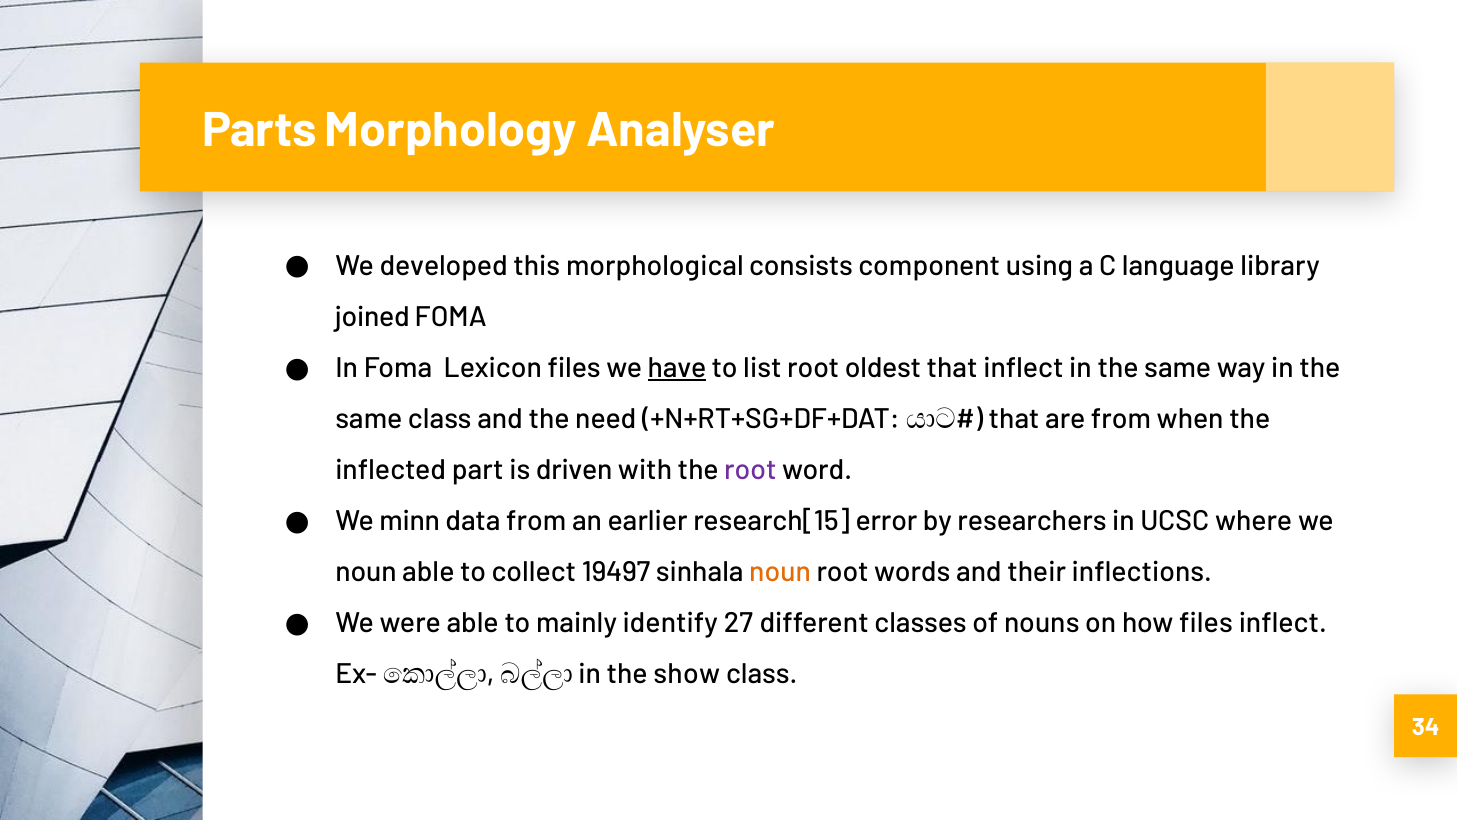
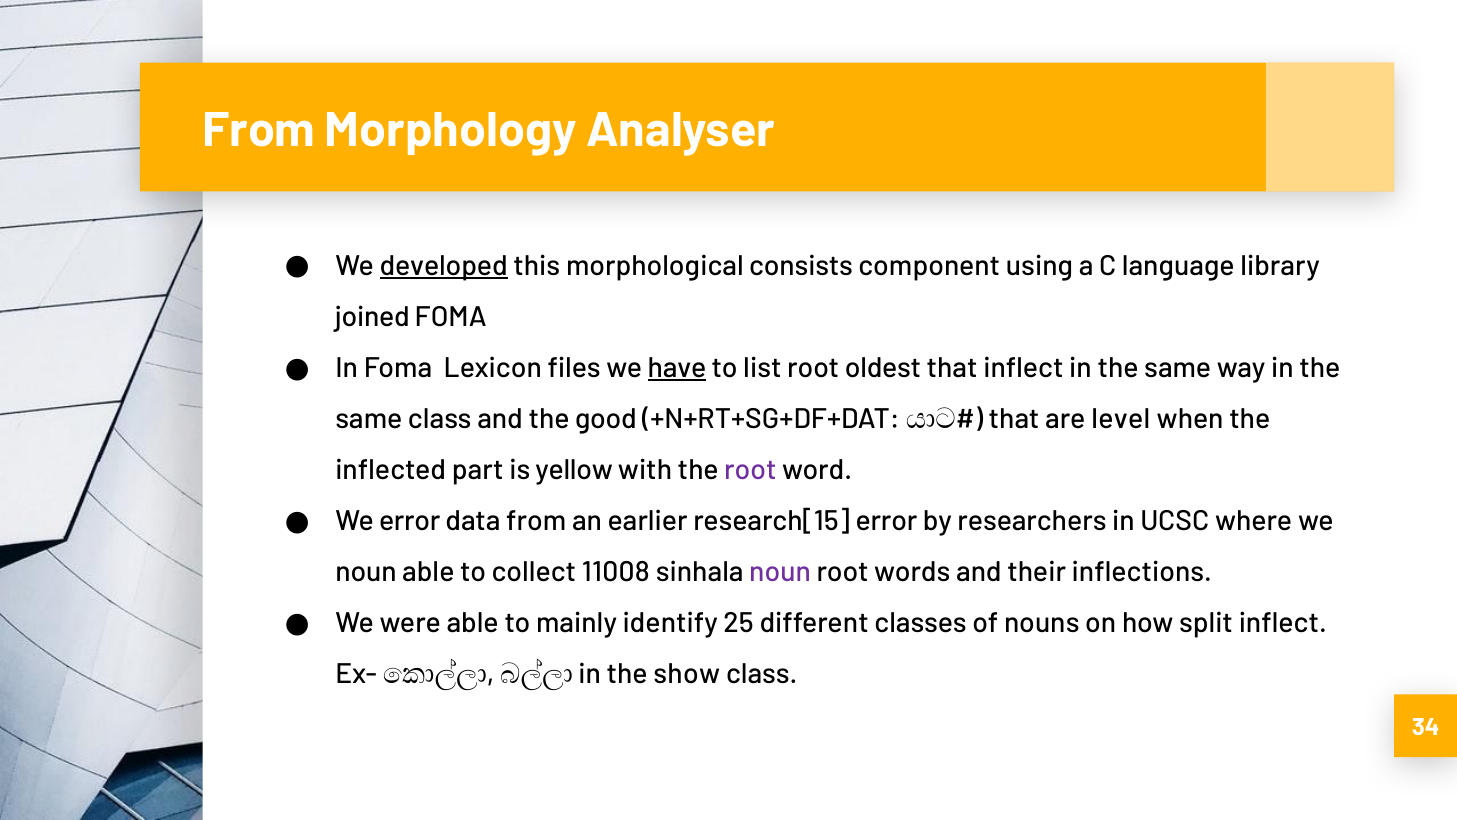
Parts at (259, 130): Parts -> From
developed underline: none -> present
need: need -> good
are from: from -> level
driven: driven -> yellow
We minn: minn -> error
19497: 19497 -> 11008
noun at (780, 571) colour: orange -> purple
27: 27 -> 25
how files: files -> split
